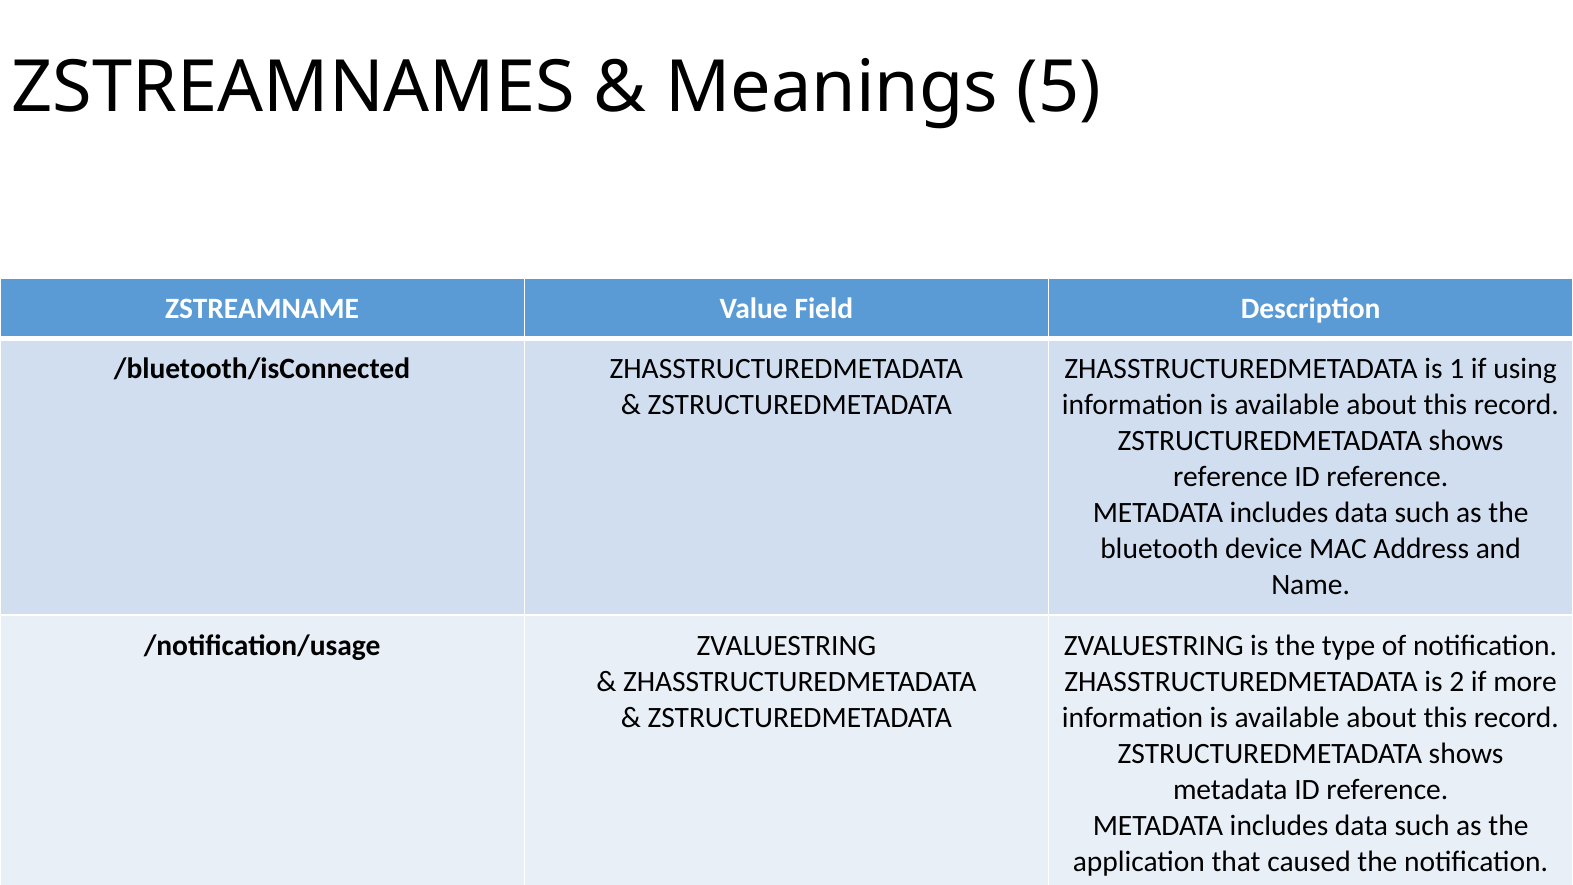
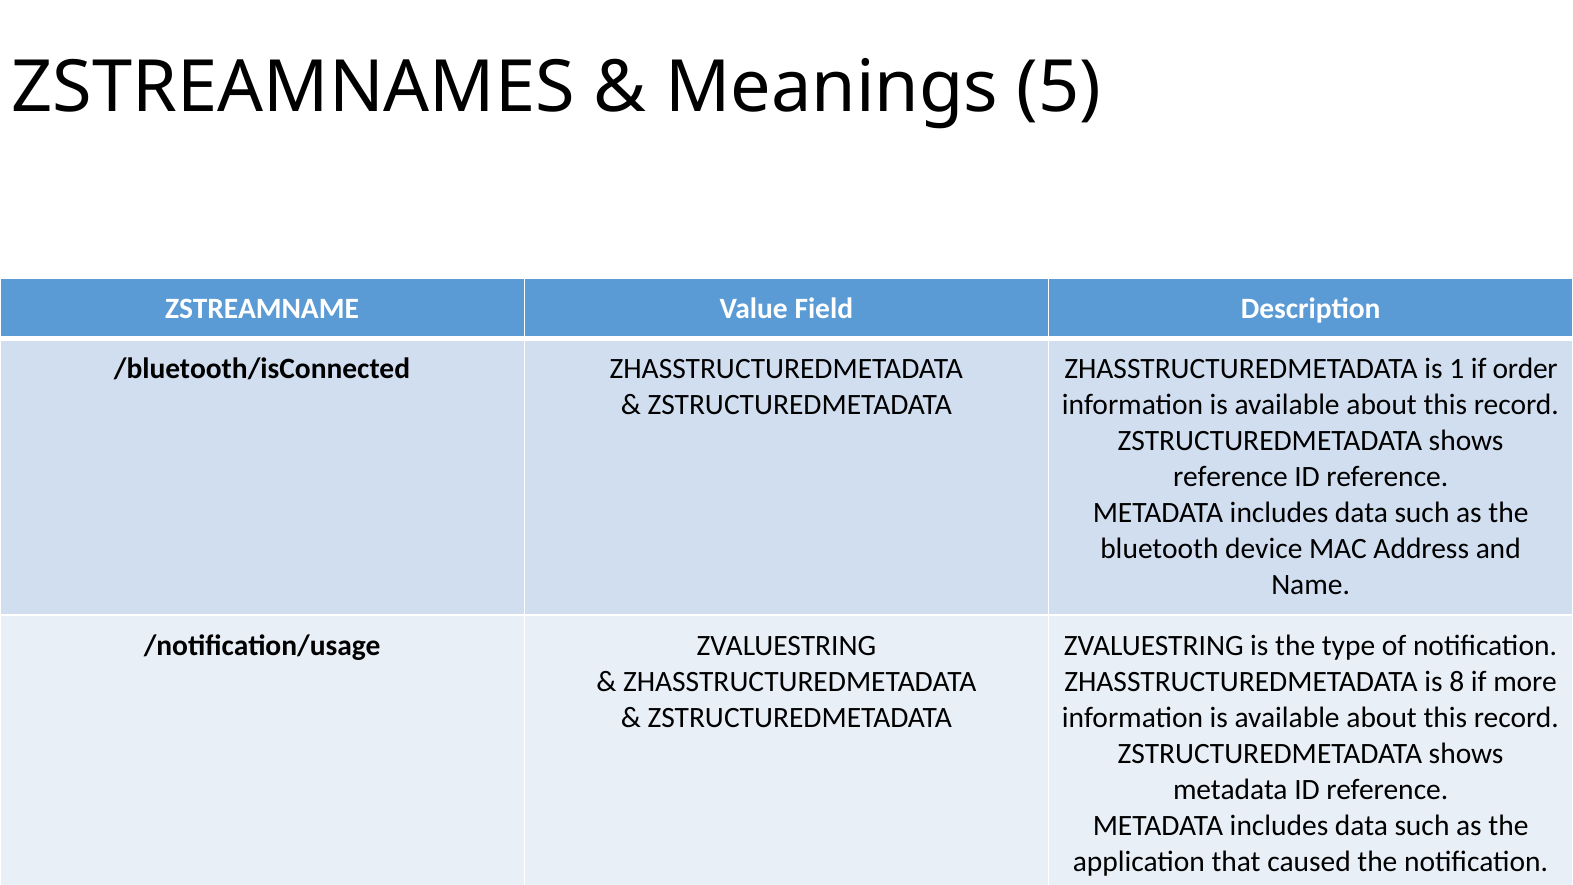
using: using -> order
2: 2 -> 8
